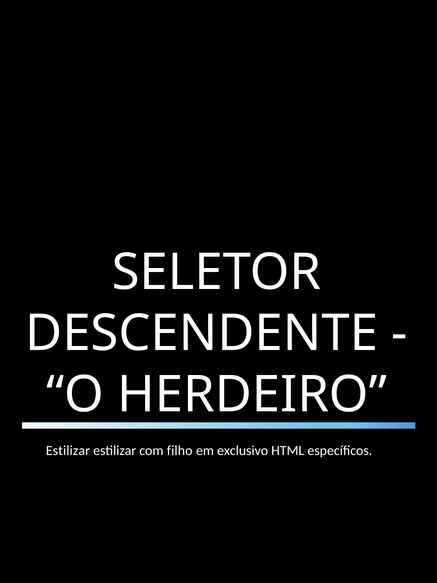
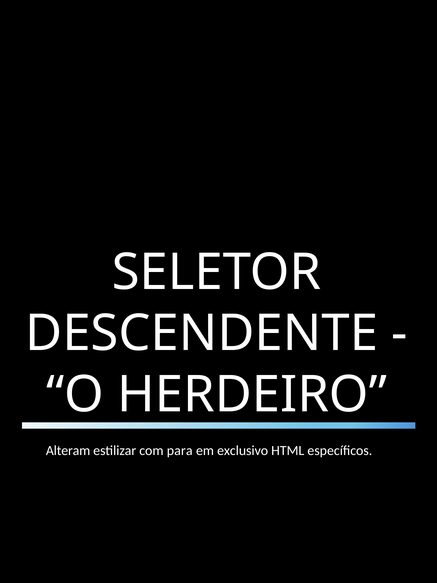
Estilizar at (68, 450): Estilizar -> Alteram
filho: filho -> para
